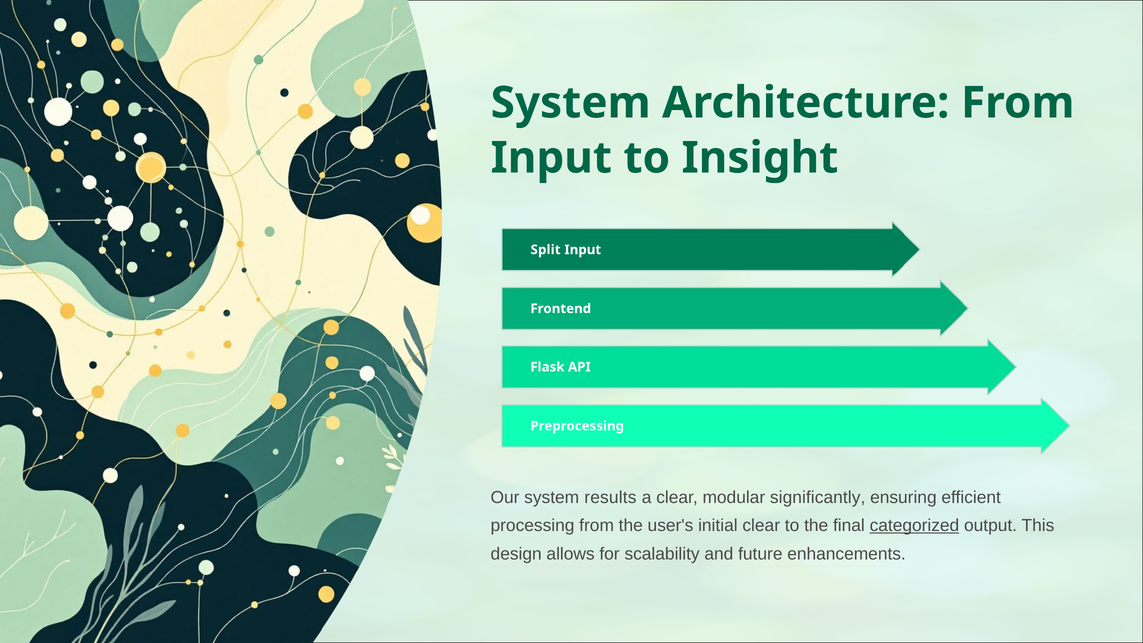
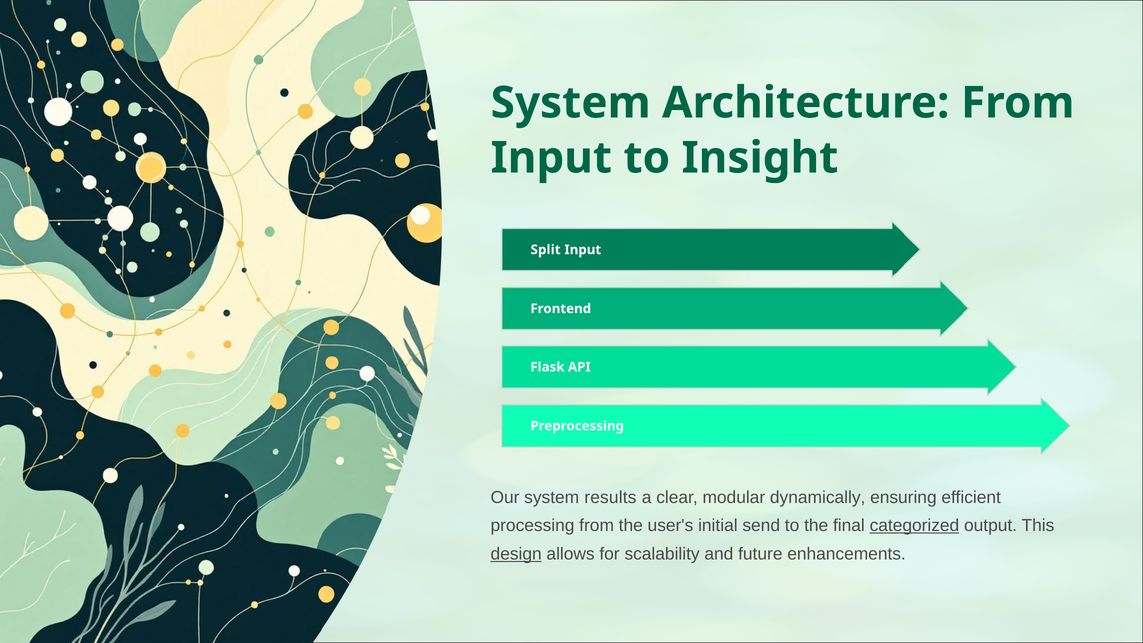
significantly: significantly -> dynamically
initial clear: clear -> send
design underline: none -> present
